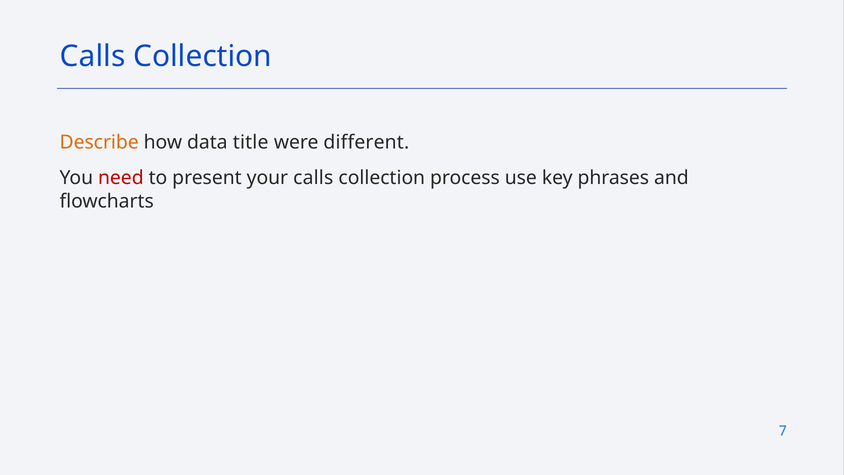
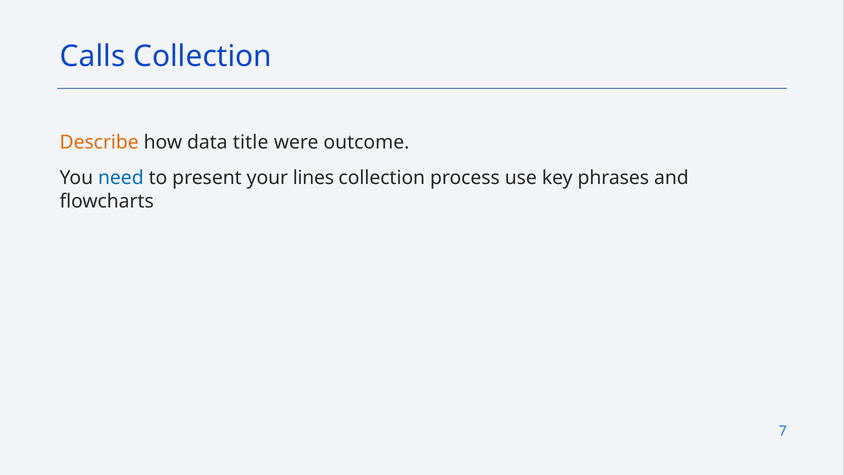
different: different -> outcome
need colour: red -> blue
your calls: calls -> lines
